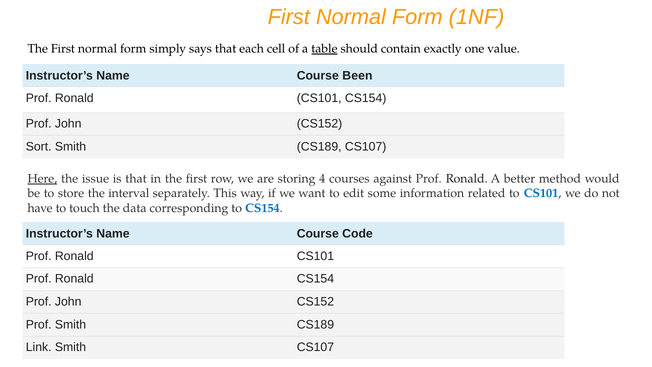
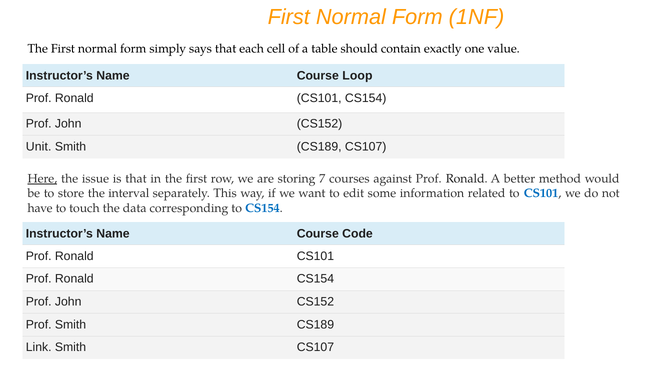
table underline: present -> none
Been: Been -> Loop
Sort: Sort -> Unit
4: 4 -> 7
